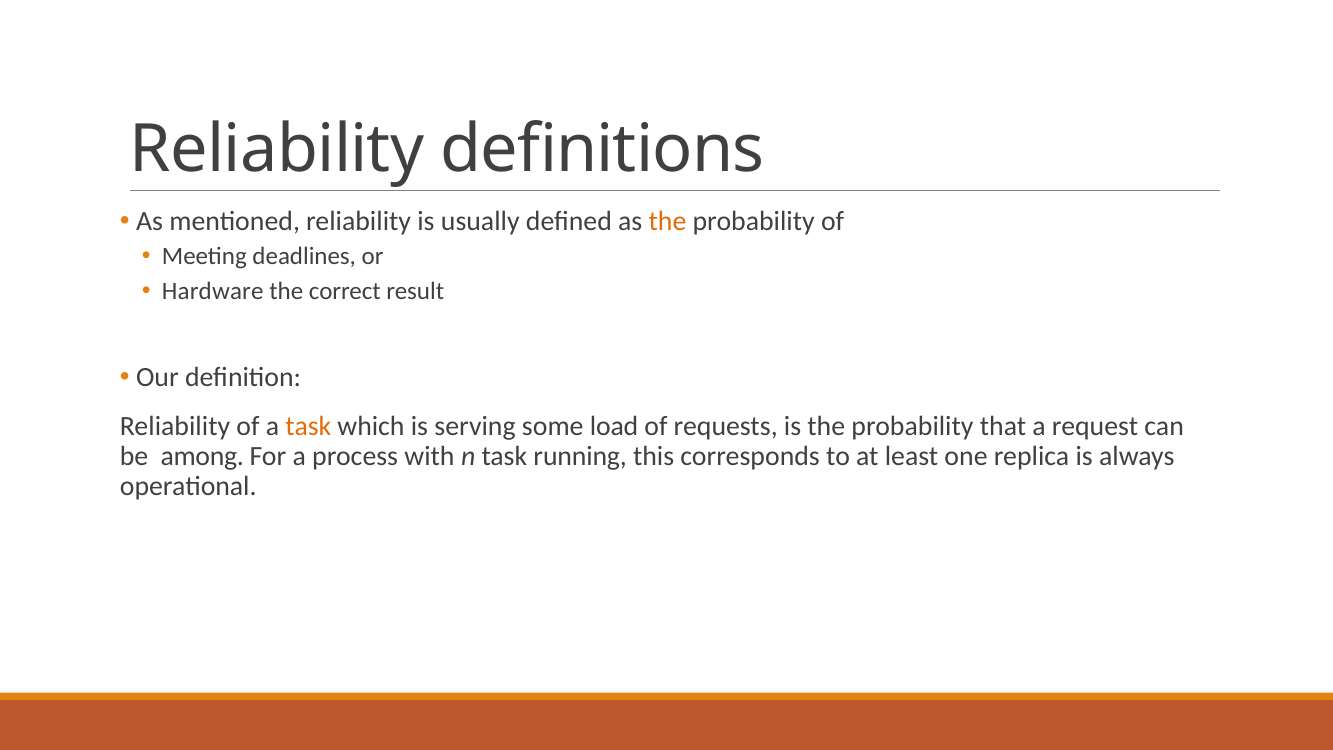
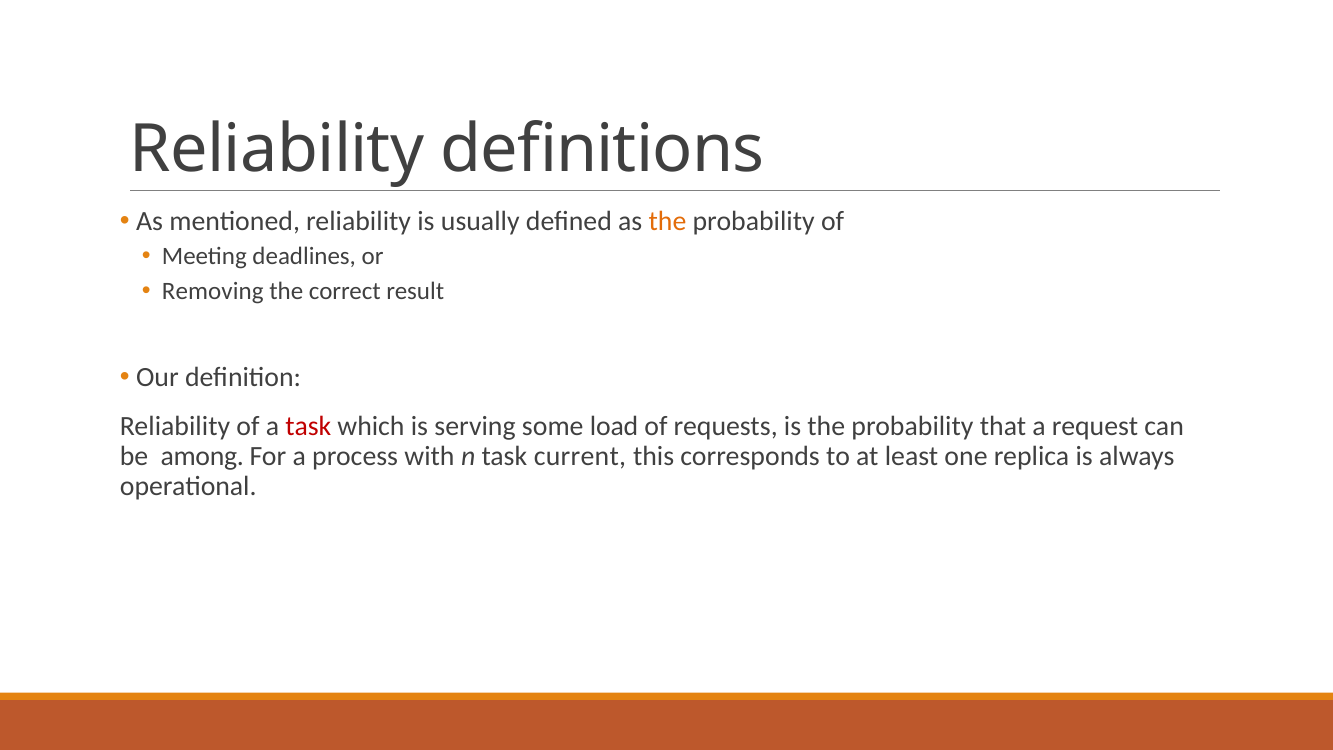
Hardware: Hardware -> Removing
task at (308, 427) colour: orange -> red
running: running -> current
